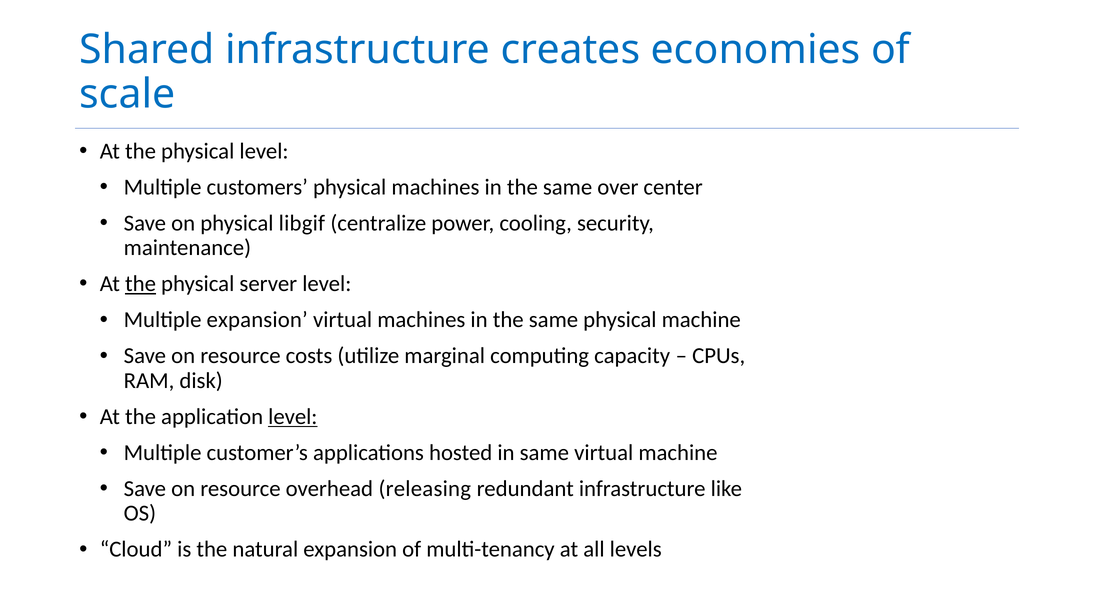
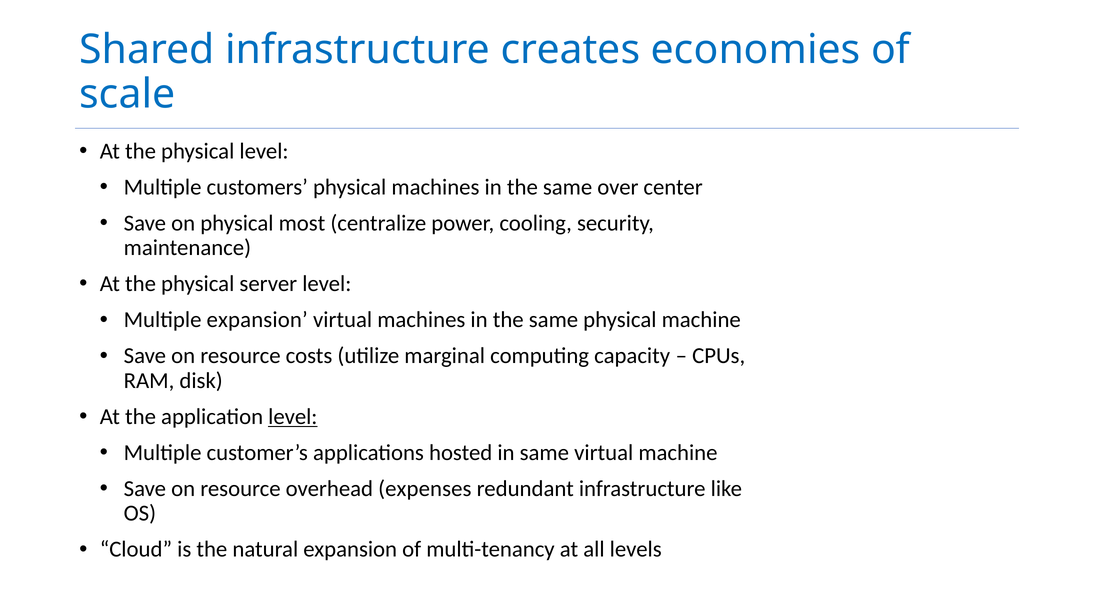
libgif: libgif -> most
the at (141, 284) underline: present -> none
releasing: releasing -> expenses
